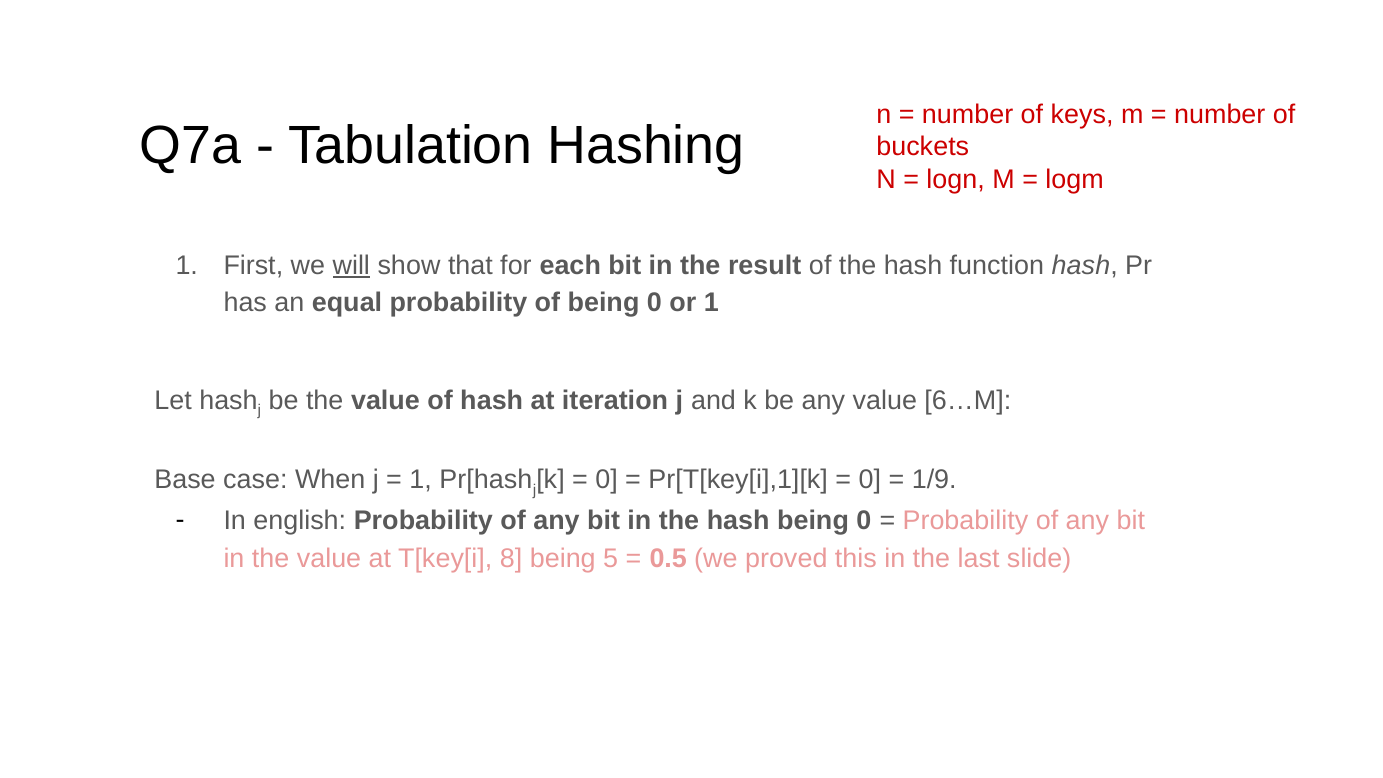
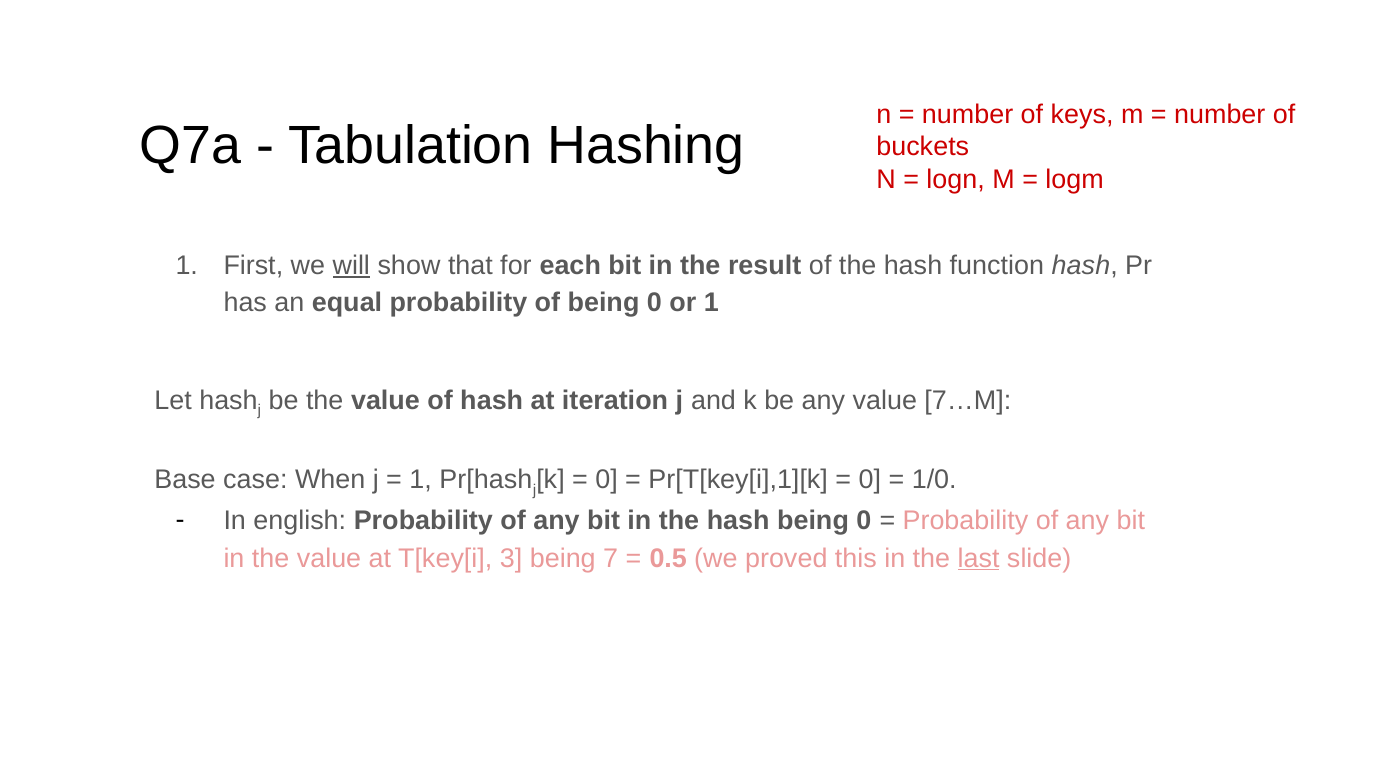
6…M: 6…M -> 7…M
1/9: 1/9 -> 1/0
8: 8 -> 3
5: 5 -> 7
last underline: none -> present
